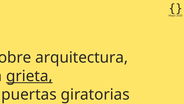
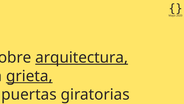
arquitectura underline: none -> present
